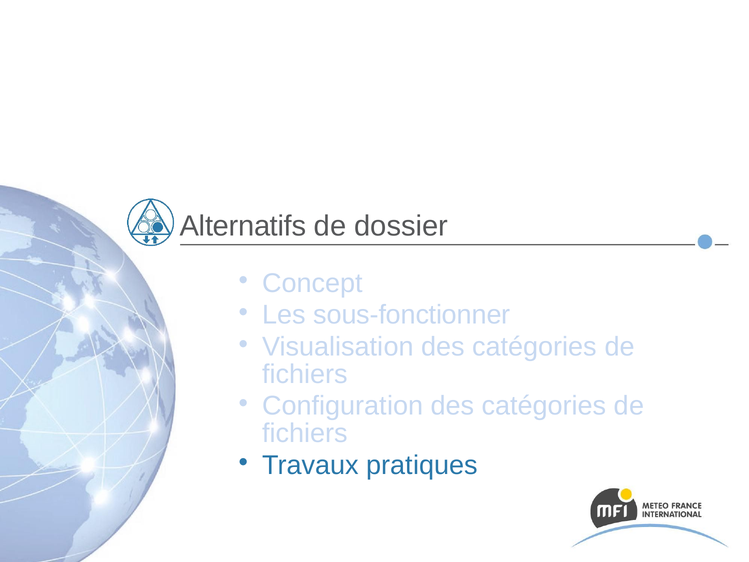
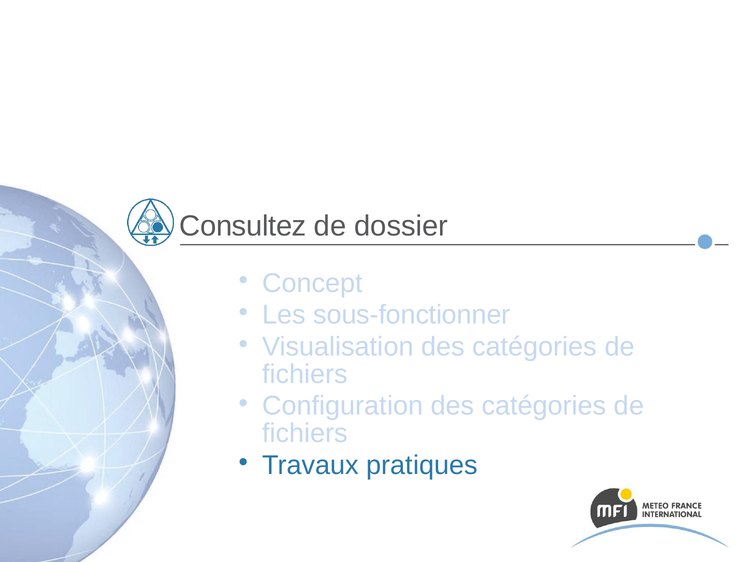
Alternatifs: Alternatifs -> Consultez
